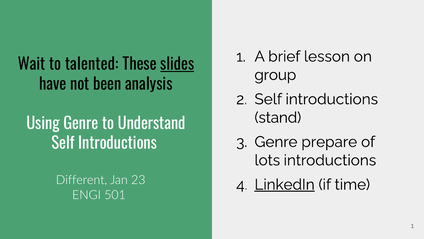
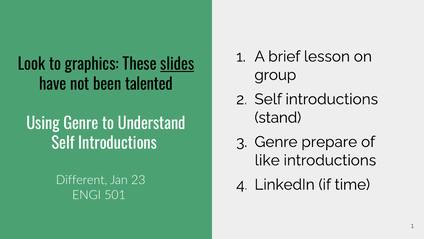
Wait: Wait -> Look
talented: talented -> graphics
analysis: analysis -> talented
lots: lots -> like
LinkedIn underline: present -> none
